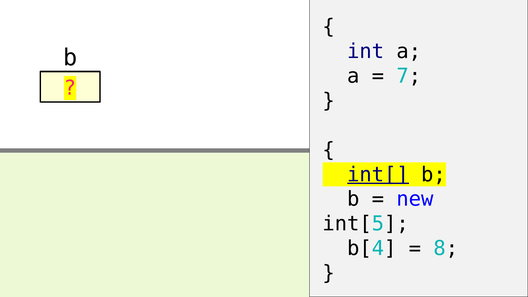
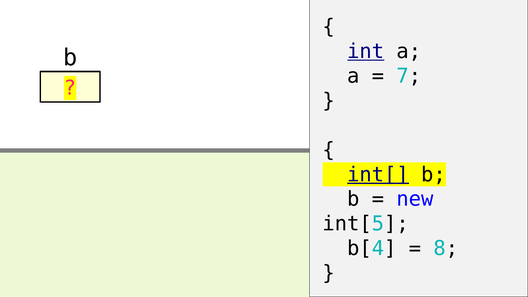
int underline: none -> present
